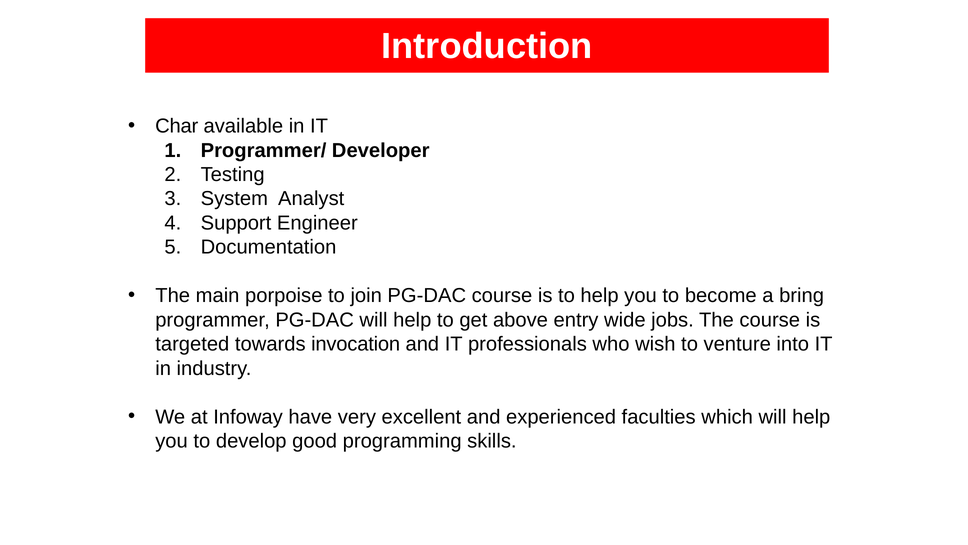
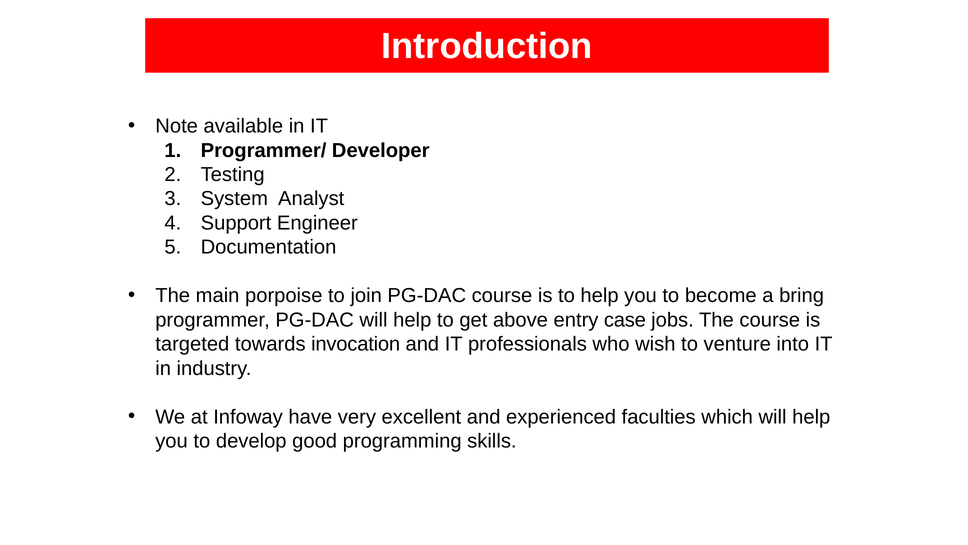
Char: Char -> Note
wide: wide -> case
